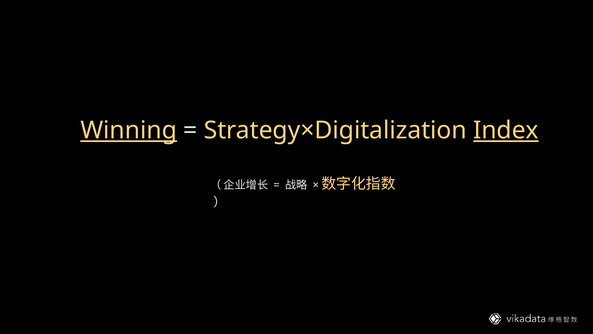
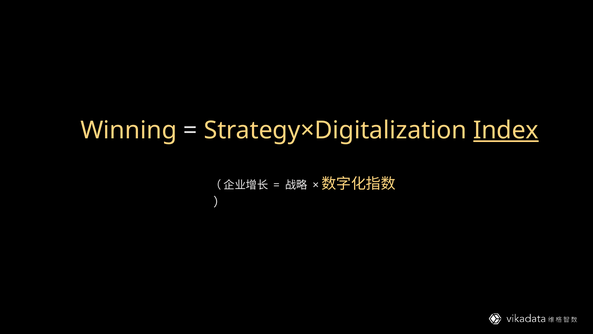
Winning underline: present -> none
